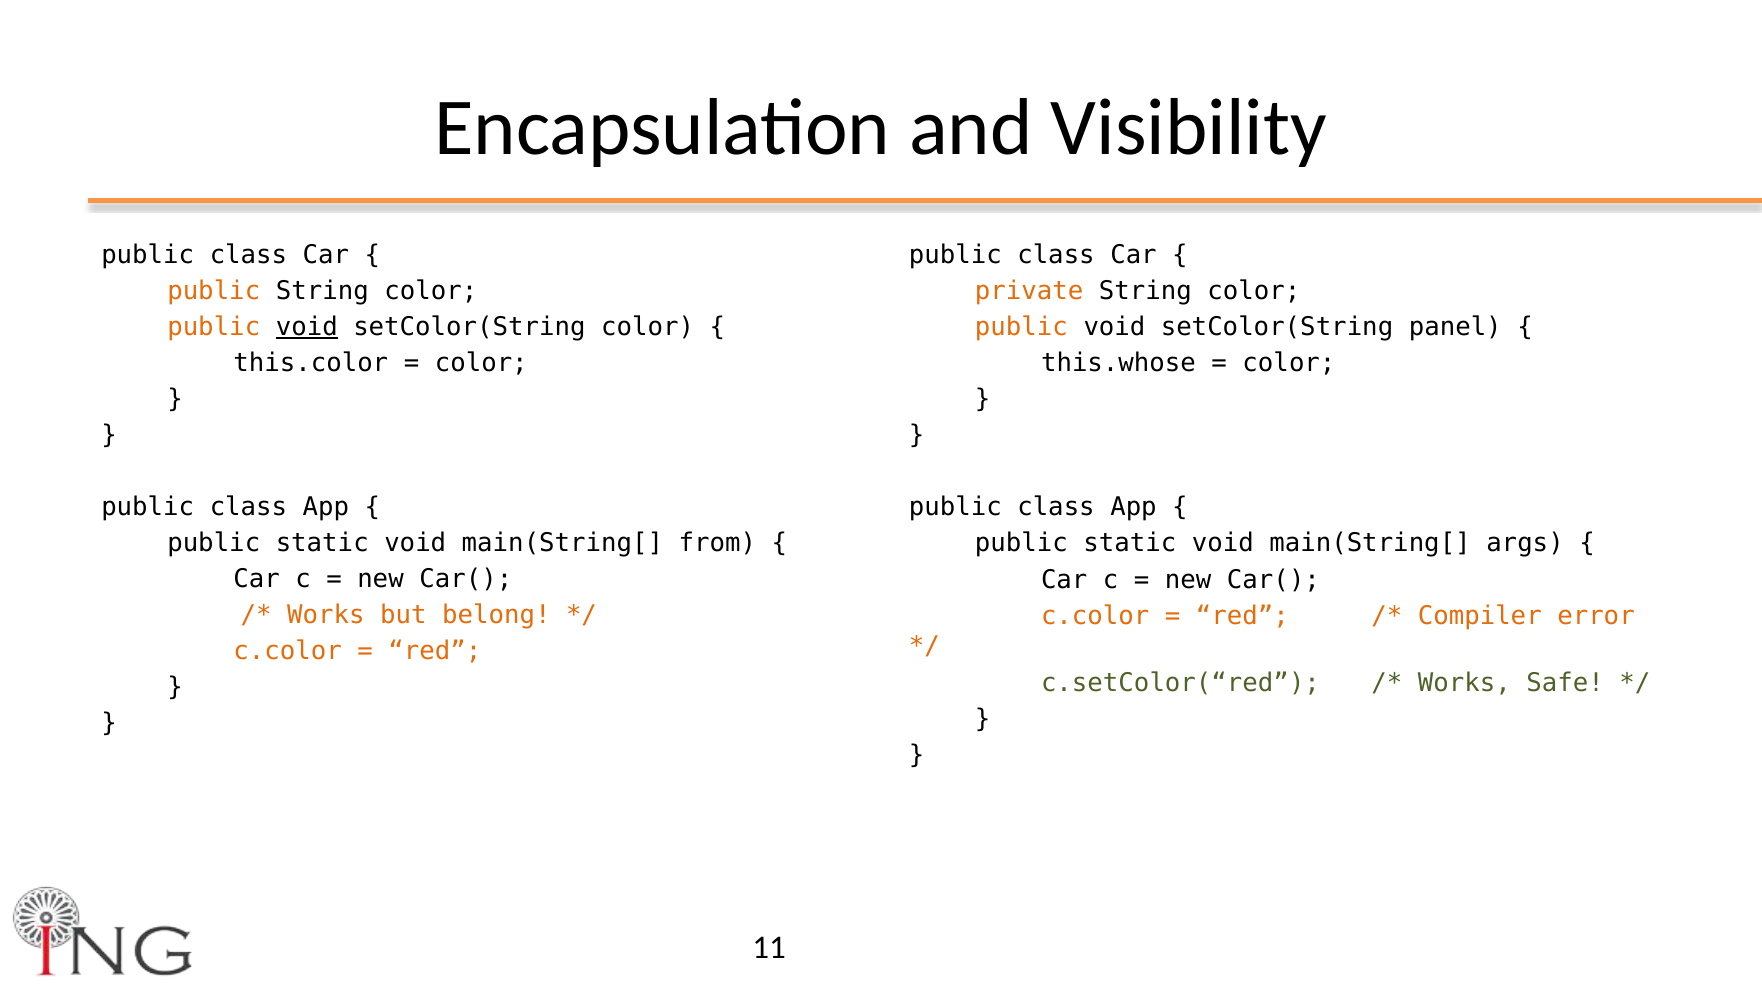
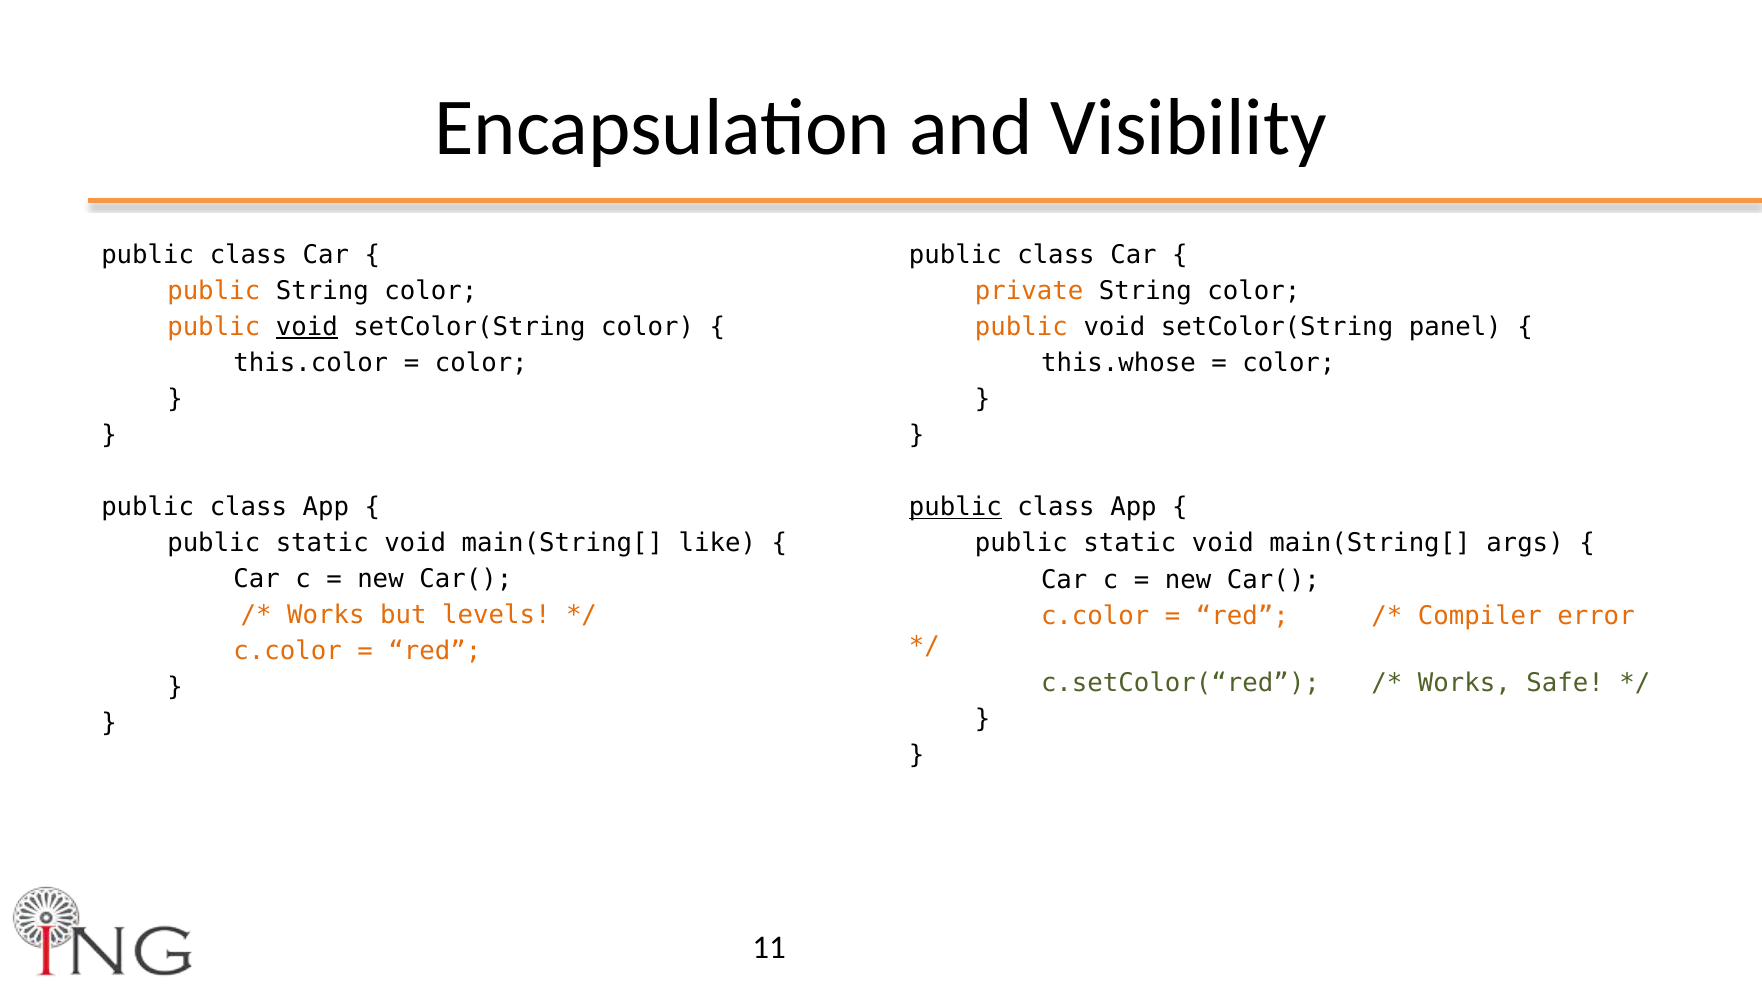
public at (955, 508) underline: none -> present
from: from -> like
belong: belong -> levels
